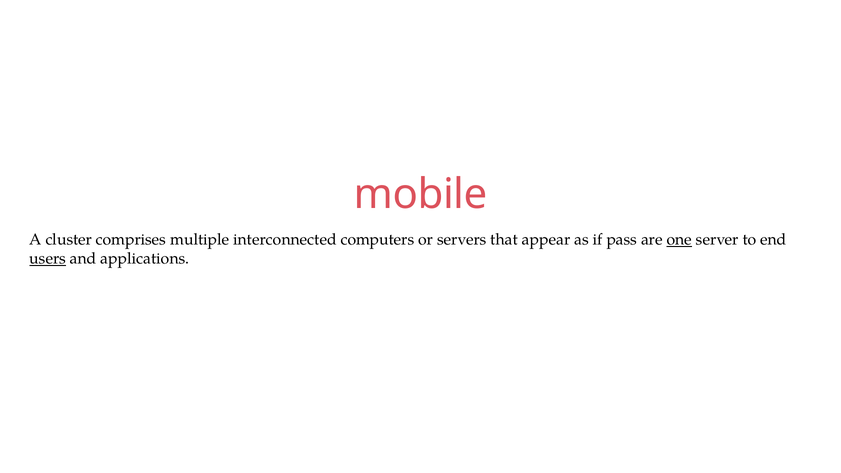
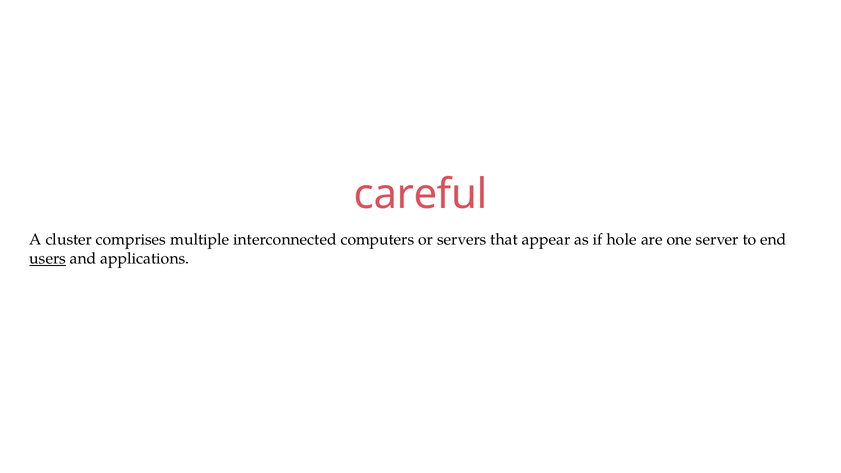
mobile: mobile -> careful
pass: pass -> hole
one underline: present -> none
